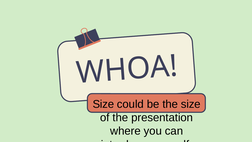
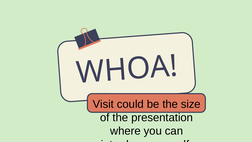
Size at (103, 104): Size -> Visit
